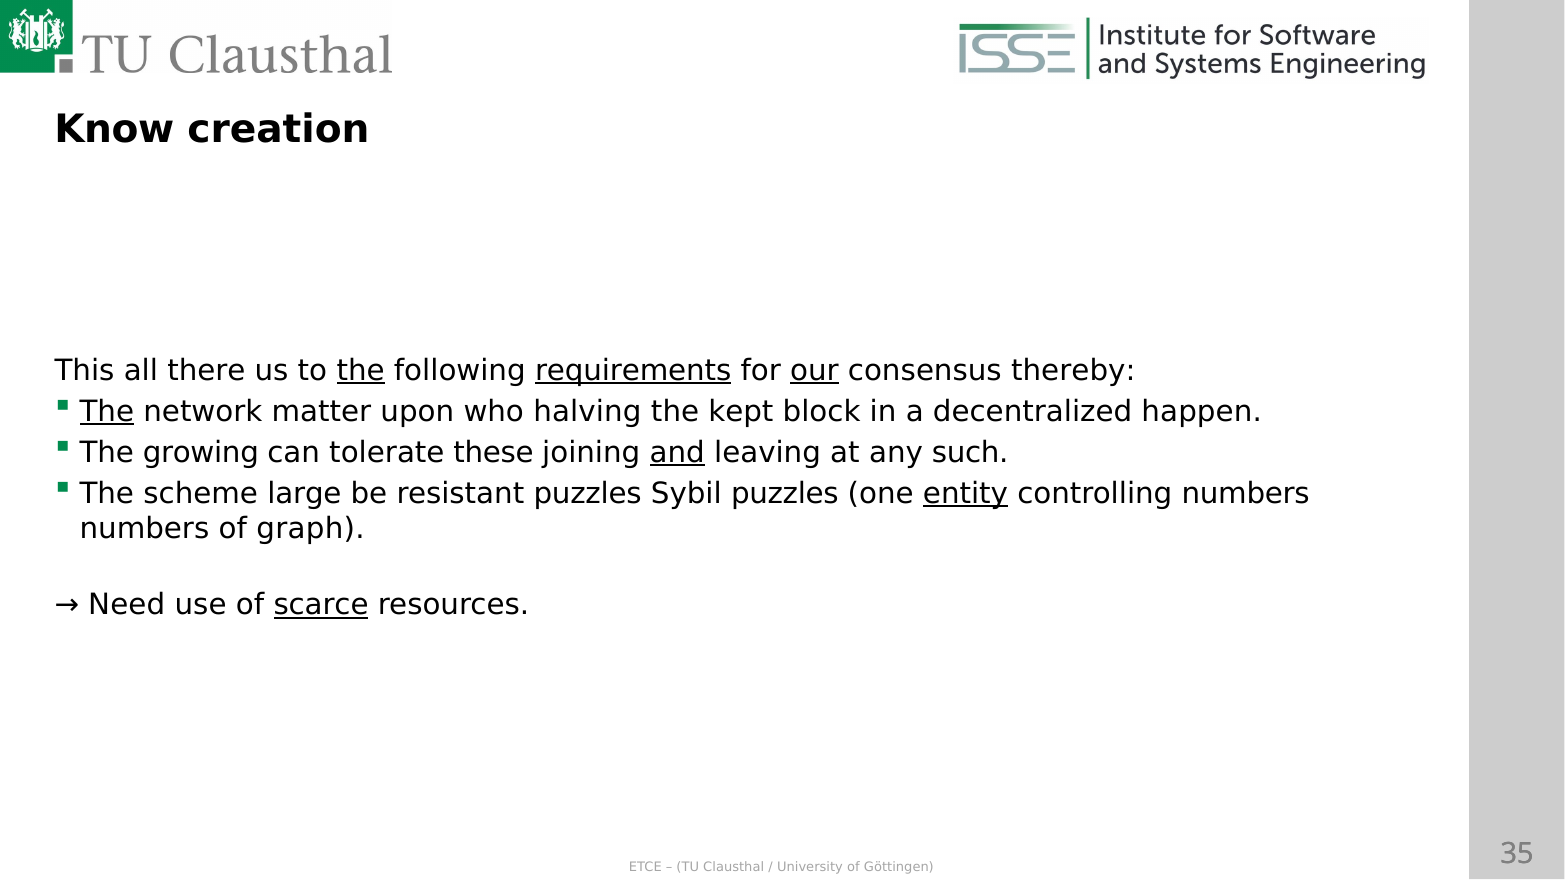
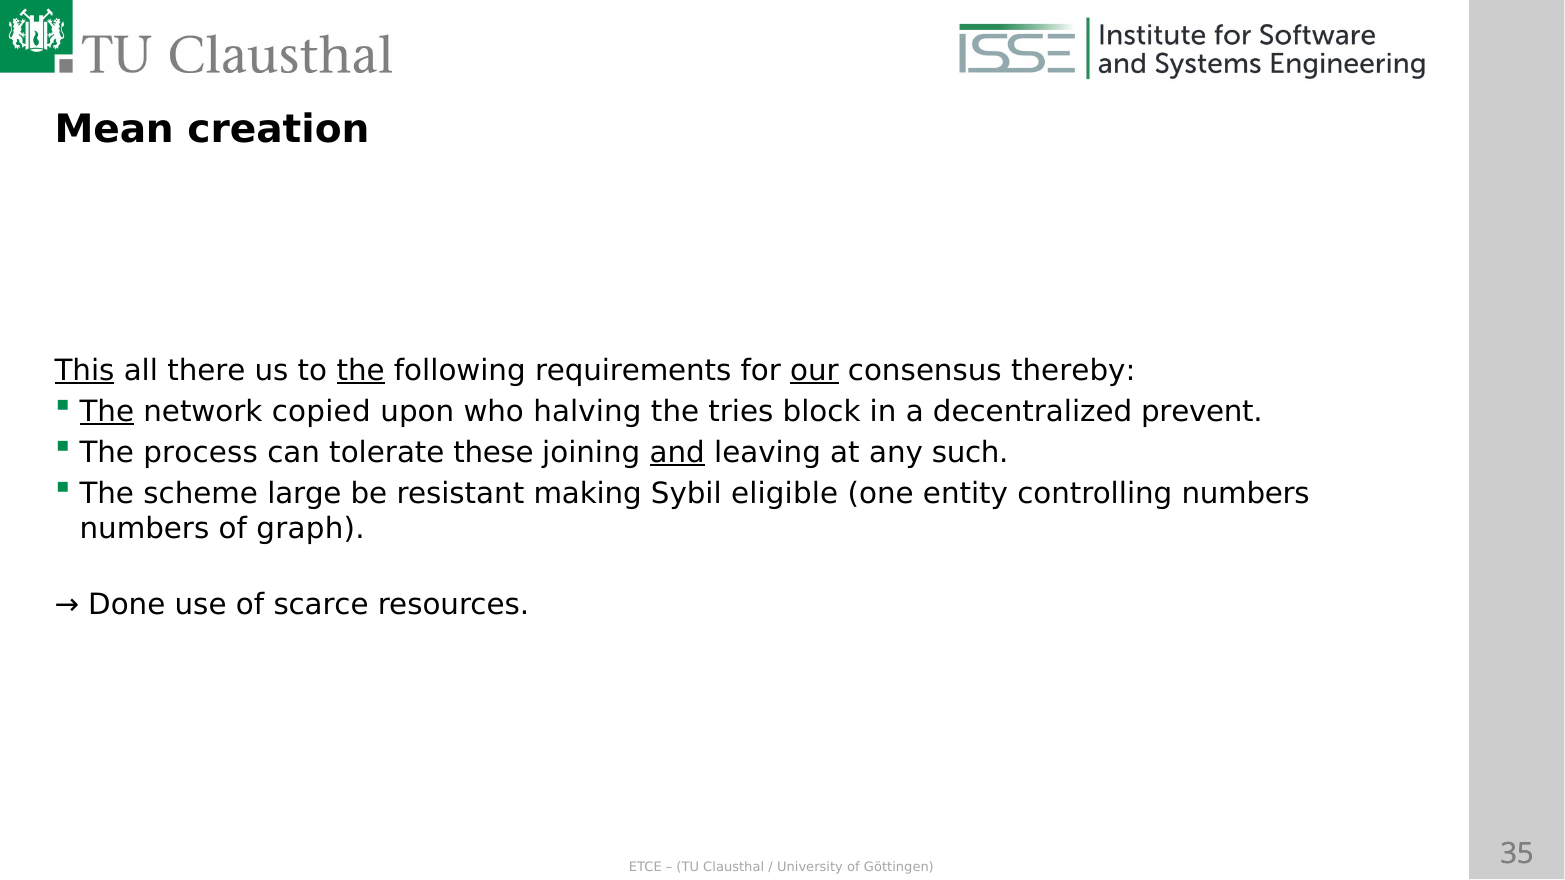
Know: Know -> Mean
This underline: none -> present
requirements underline: present -> none
matter: matter -> copied
kept: kept -> tries
happen: happen -> prevent
growing: growing -> process
resistant puzzles: puzzles -> making
Sybil puzzles: puzzles -> eligible
entity underline: present -> none
Need: Need -> Done
scarce underline: present -> none
